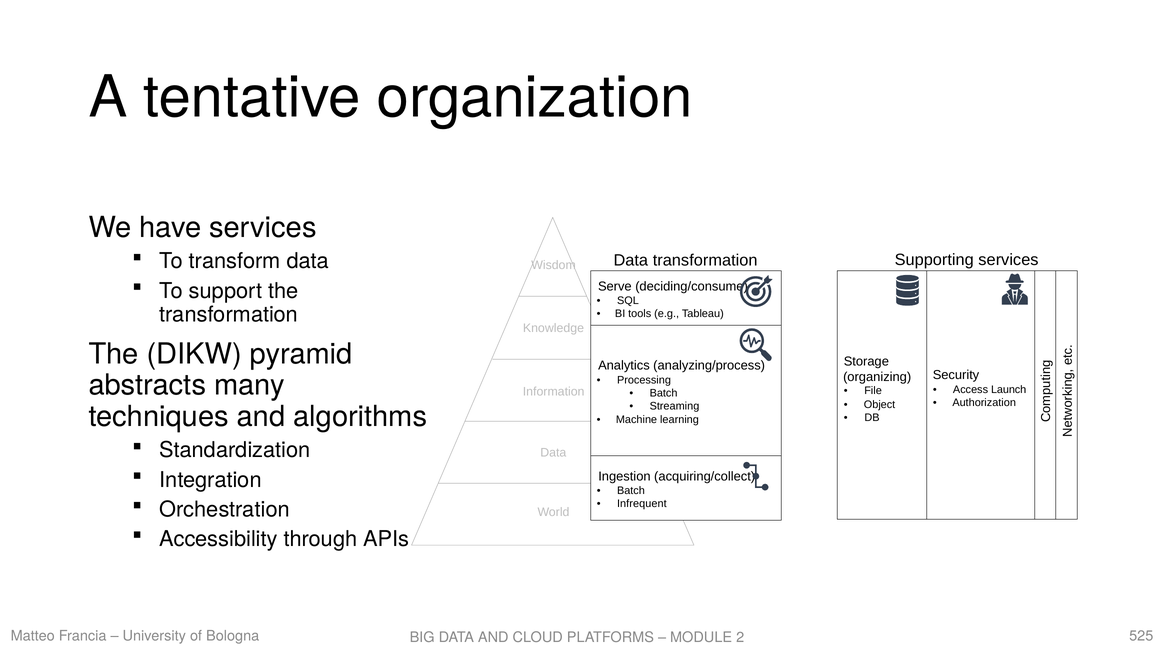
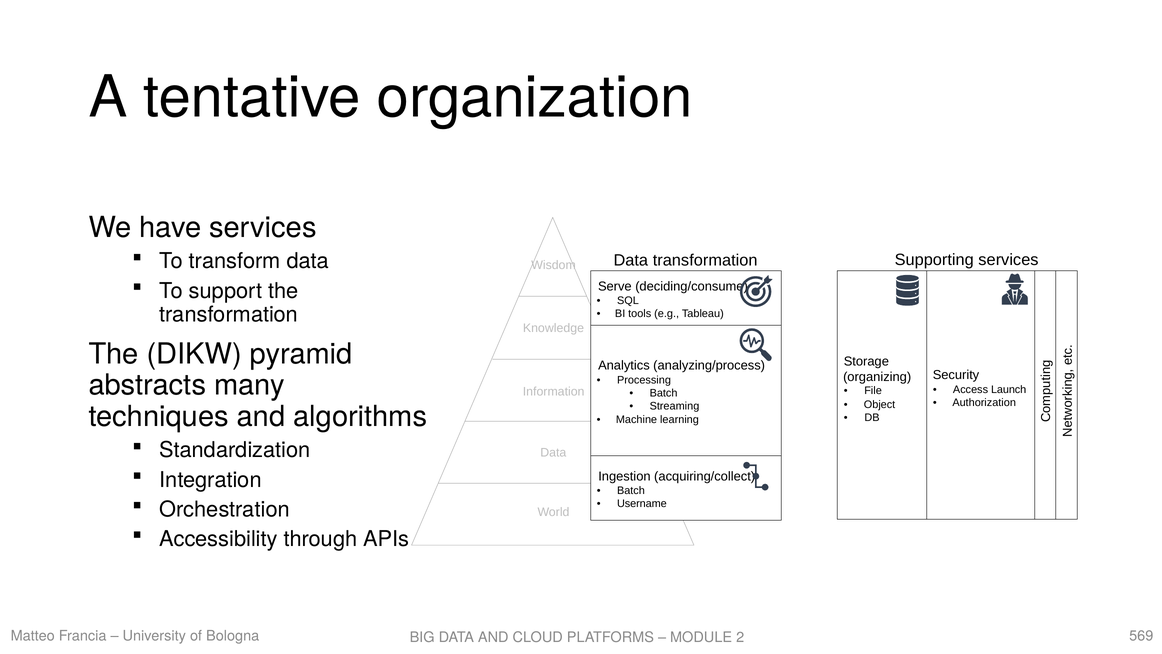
Infrequent: Infrequent -> Username
525: 525 -> 569
